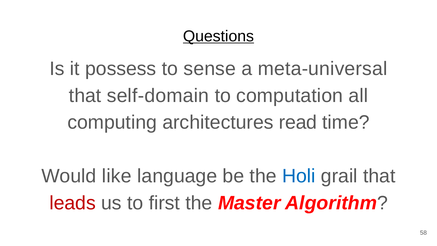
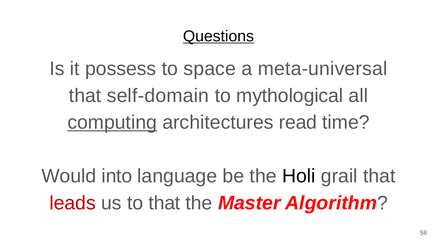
sense: sense -> space
computation: computation -> mythological
computing underline: none -> present
like: like -> into
Holi colour: blue -> black
to first: first -> that
